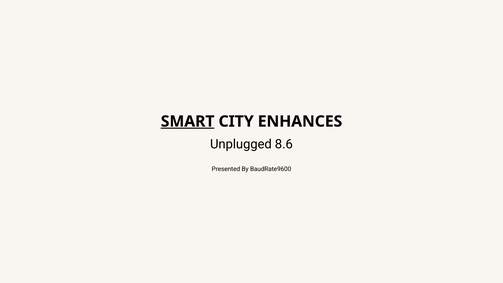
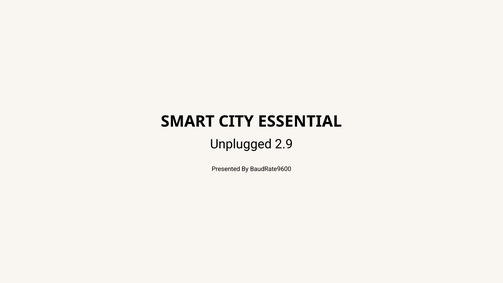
SMART underline: present -> none
ENHANCES: ENHANCES -> ESSENTIAL
8.6: 8.6 -> 2.9
